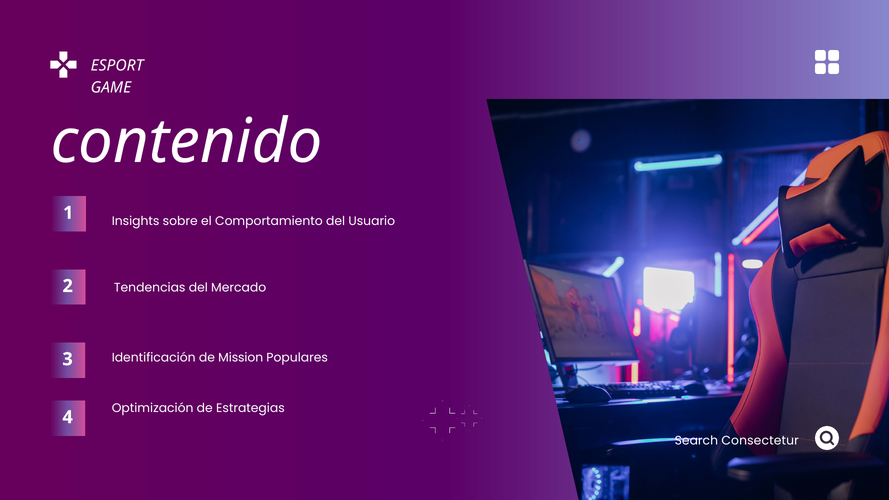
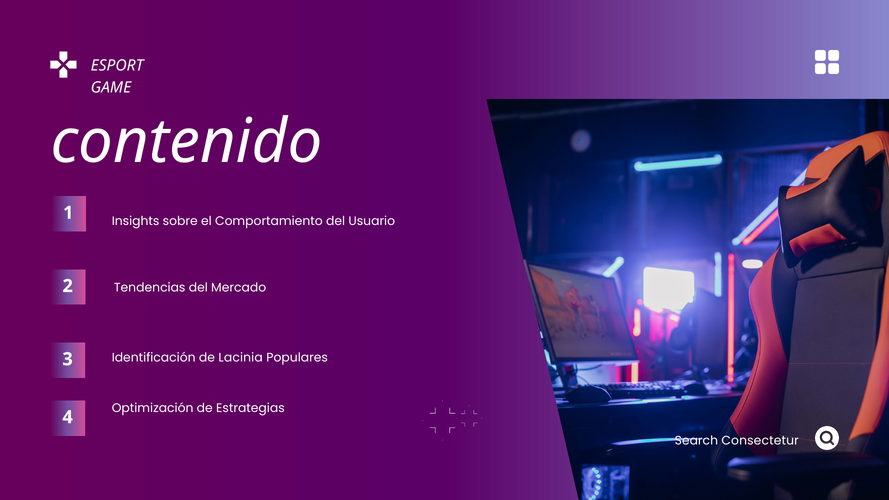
Mission: Mission -> Lacinia
